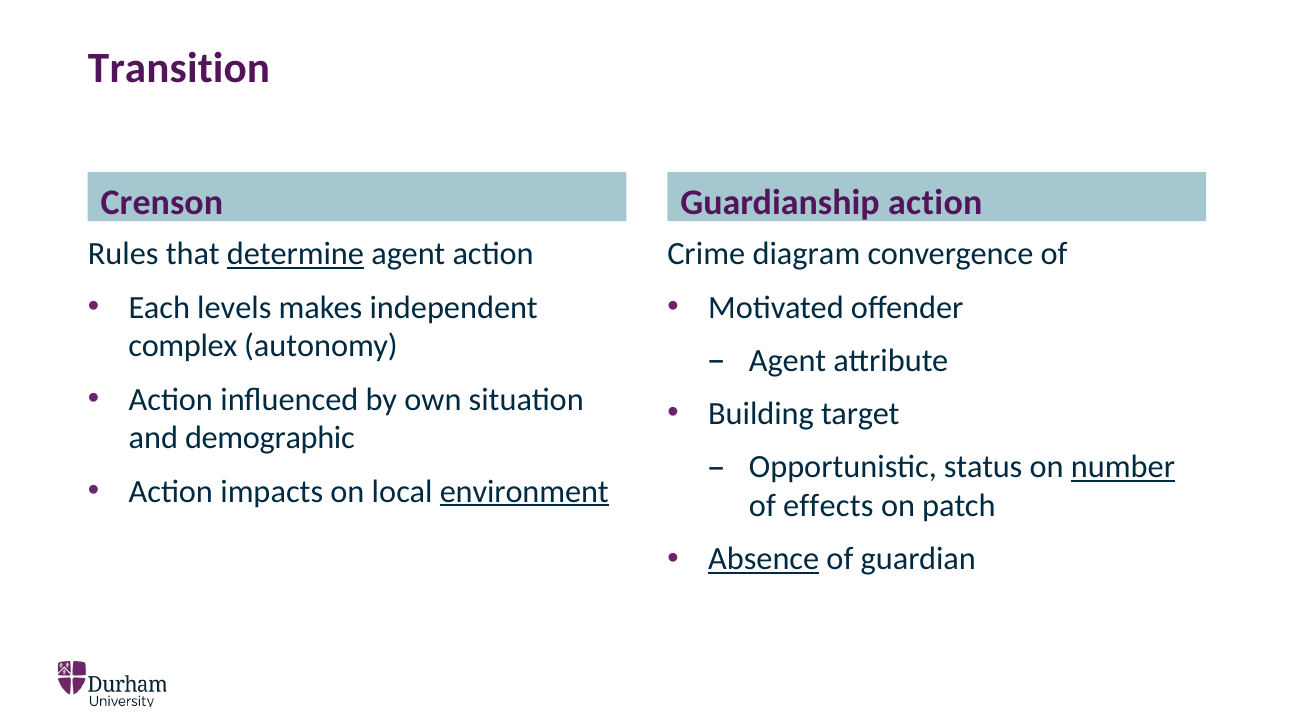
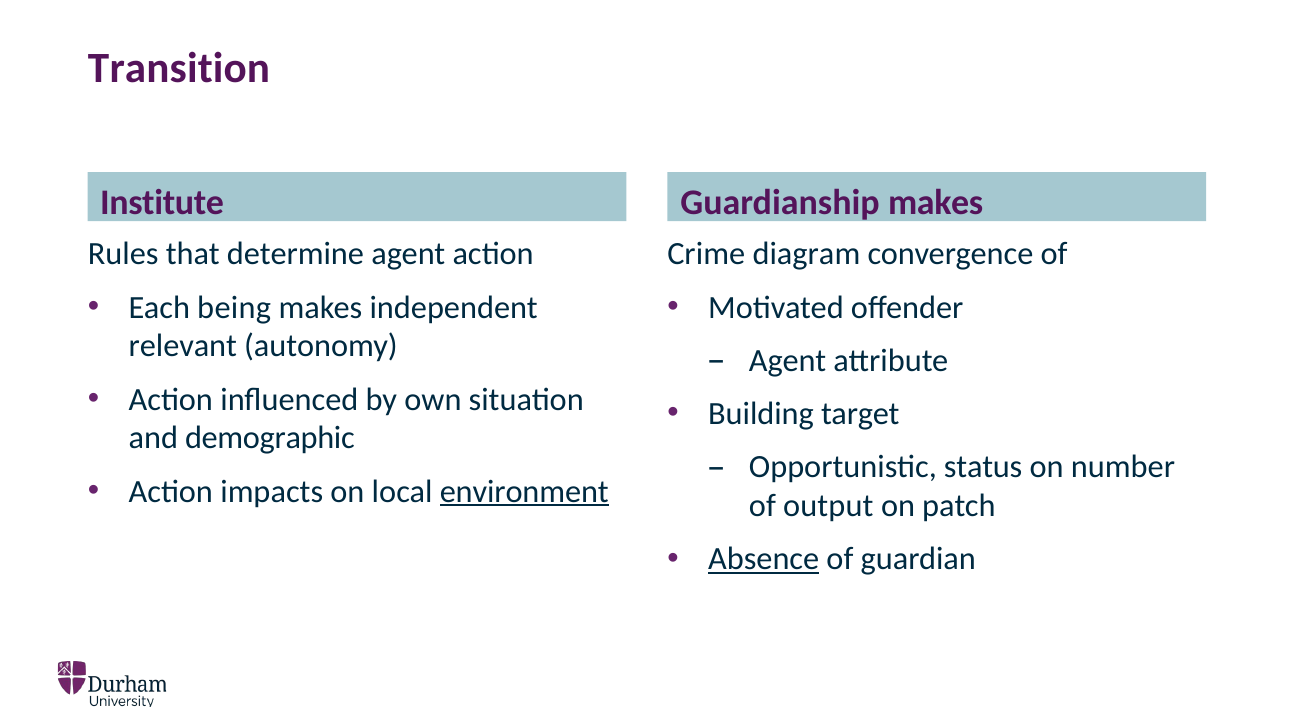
Crenson: Crenson -> Institute
Guardianship action: action -> makes
determine underline: present -> none
levels: levels -> being
complex: complex -> relevant
number underline: present -> none
effects: effects -> output
